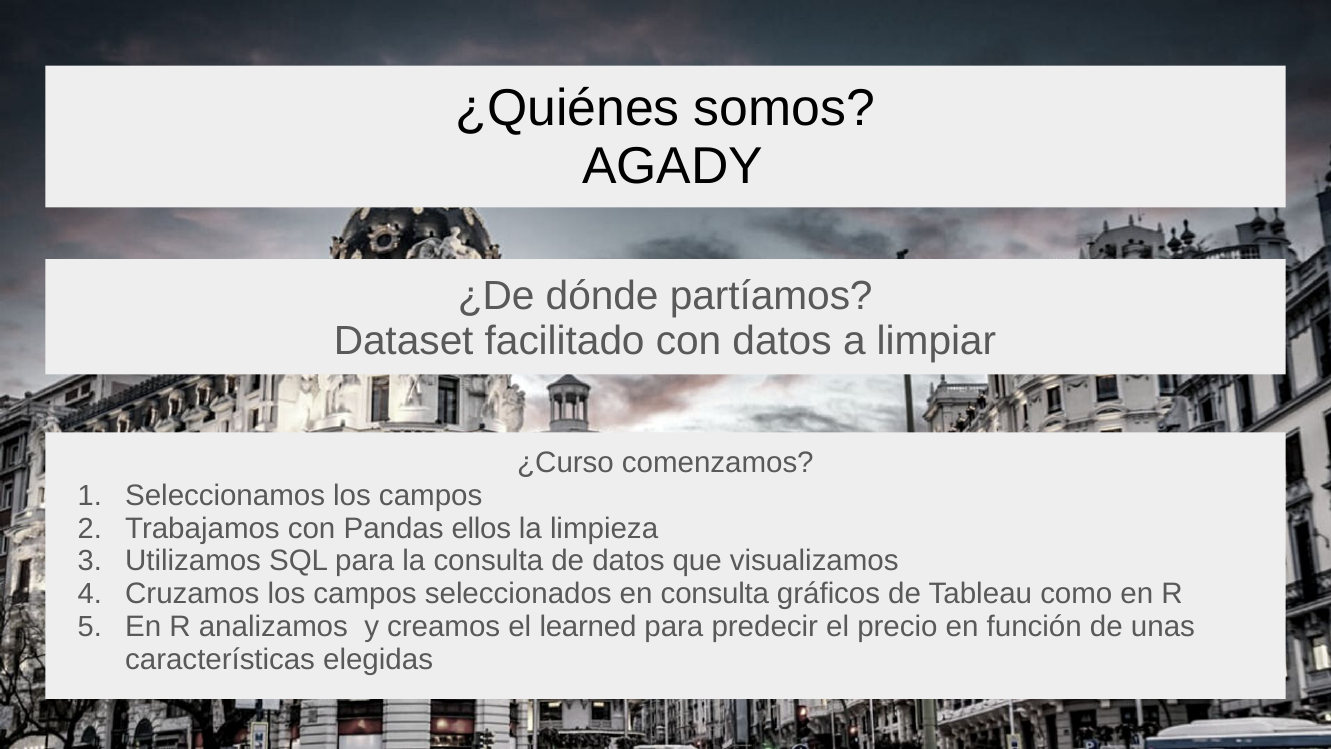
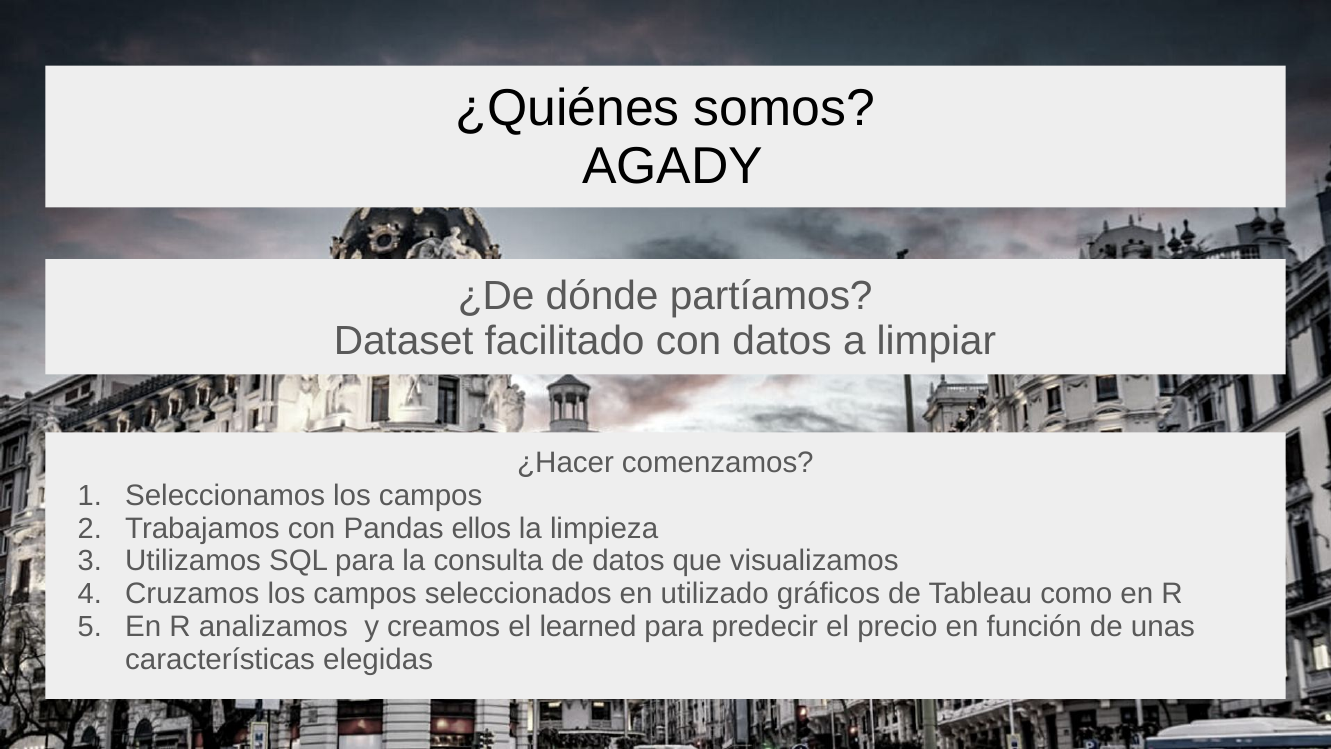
¿Curso: ¿Curso -> ¿Hacer
en consulta: consulta -> utilizado
